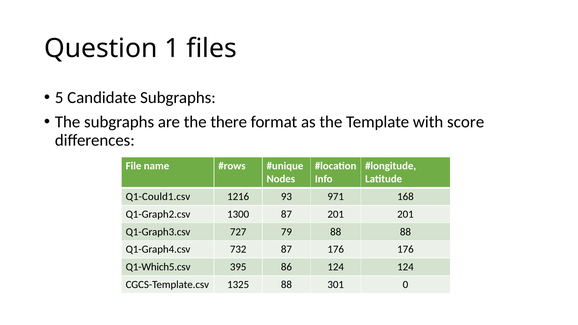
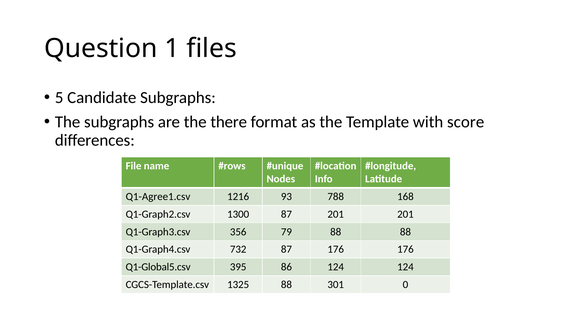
Q1-Could1.csv: Q1-Could1.csv -> Q1-Agree1.csv
971: 971 -> 788
727: 727 -> 356
Q1-Which5.csv: Q1-Which5.csv -> Q1-Global5.csv
